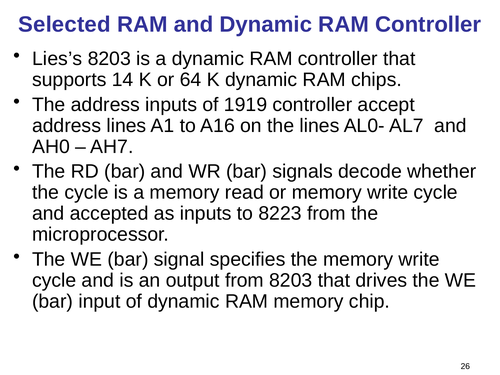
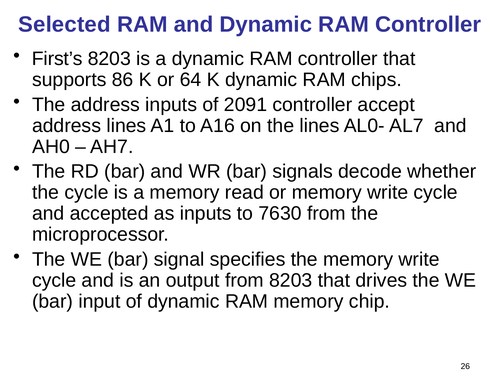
Lies’s: Lies’s -> First’s
14: 14 -> 86
1919: 1919 -> 2091
8223: 8223 -> 7630
